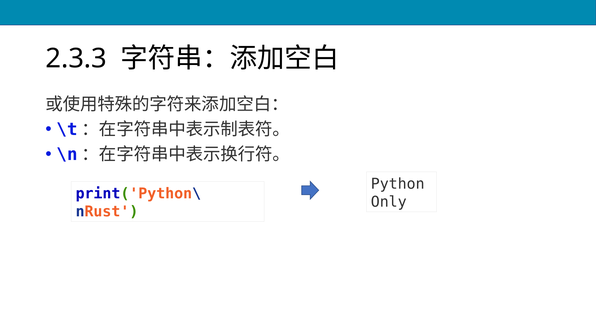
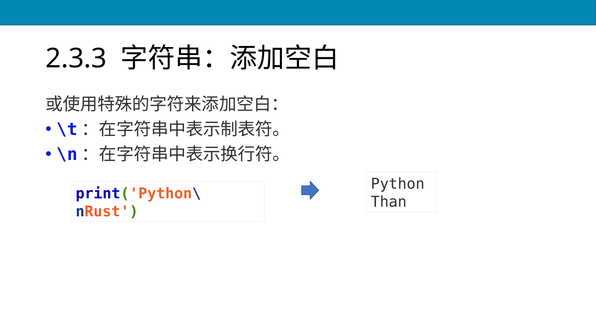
Only: Only -> Than
